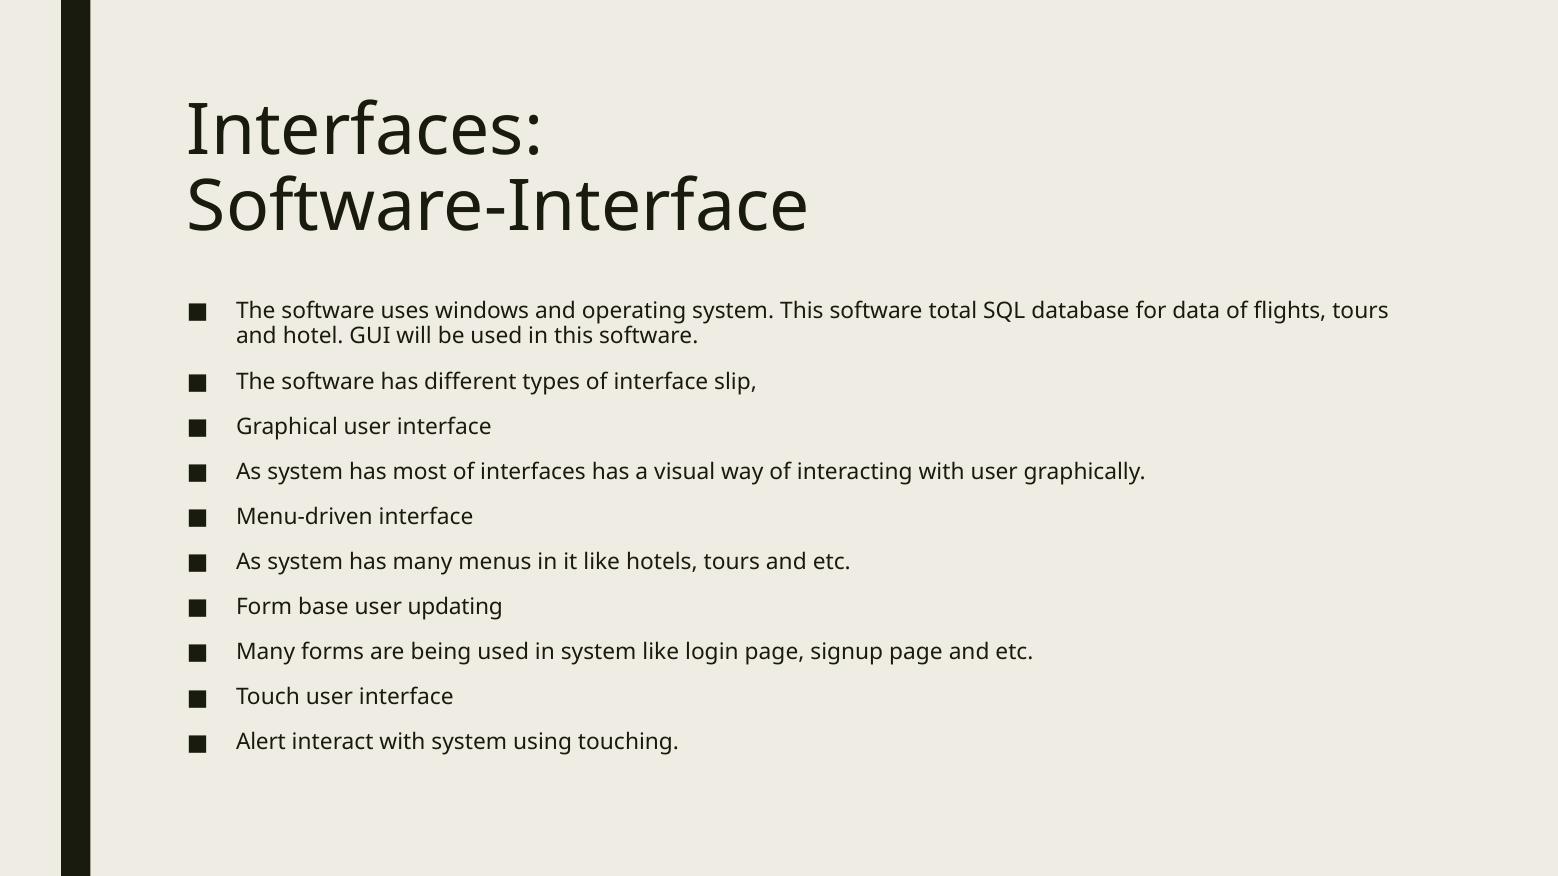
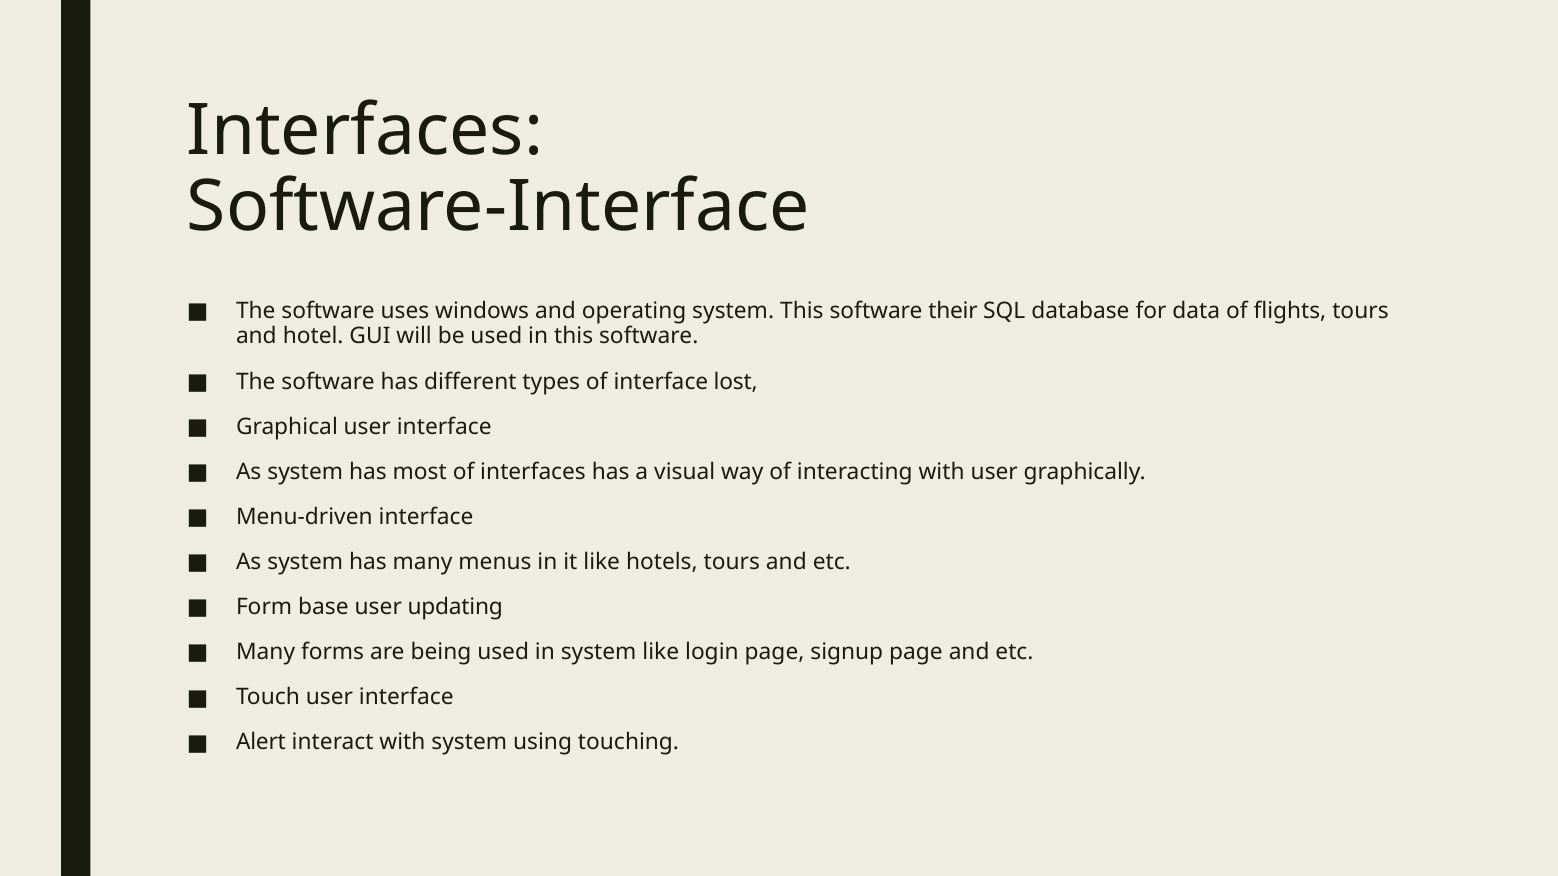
total: total -> their
slip: slip -> lost
